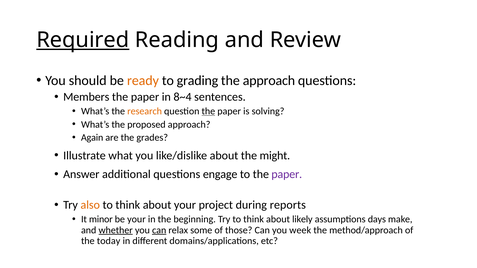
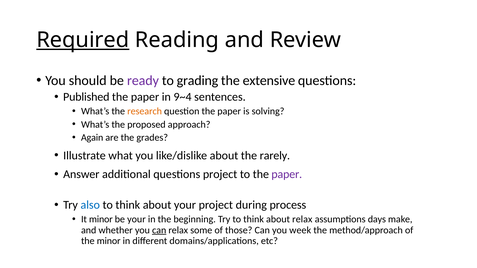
ready colour: orange -> purple
the approach: approach -> extensive
Members: Members -> Published
8~4: 8~4 -> 9~4
the at (208, 111) underline: present -> none
might: might -> rarely
questions engage: engage -> project
also colour: orange -> blue
reports: reports -> process
about likely: likely -> relax
whether underline: present -> none
the today: today -> minor
